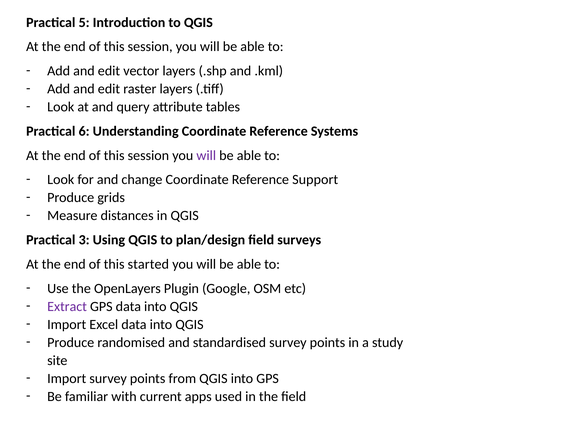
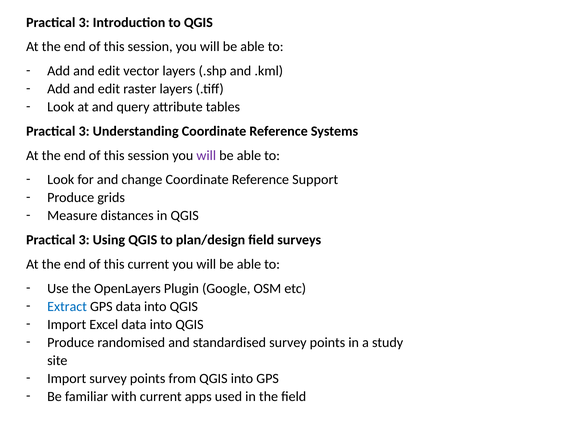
5 at (84, 22): 5 -> 3
6 at (84, 131): 6 -> 3
this started: started -> current
Extract colour: purple -> blue
